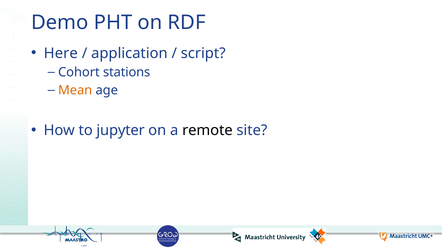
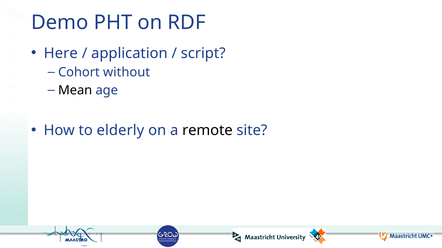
stations: stations -> without
Mean colour: orange -> black
jupyter: jupyter -> elderly
